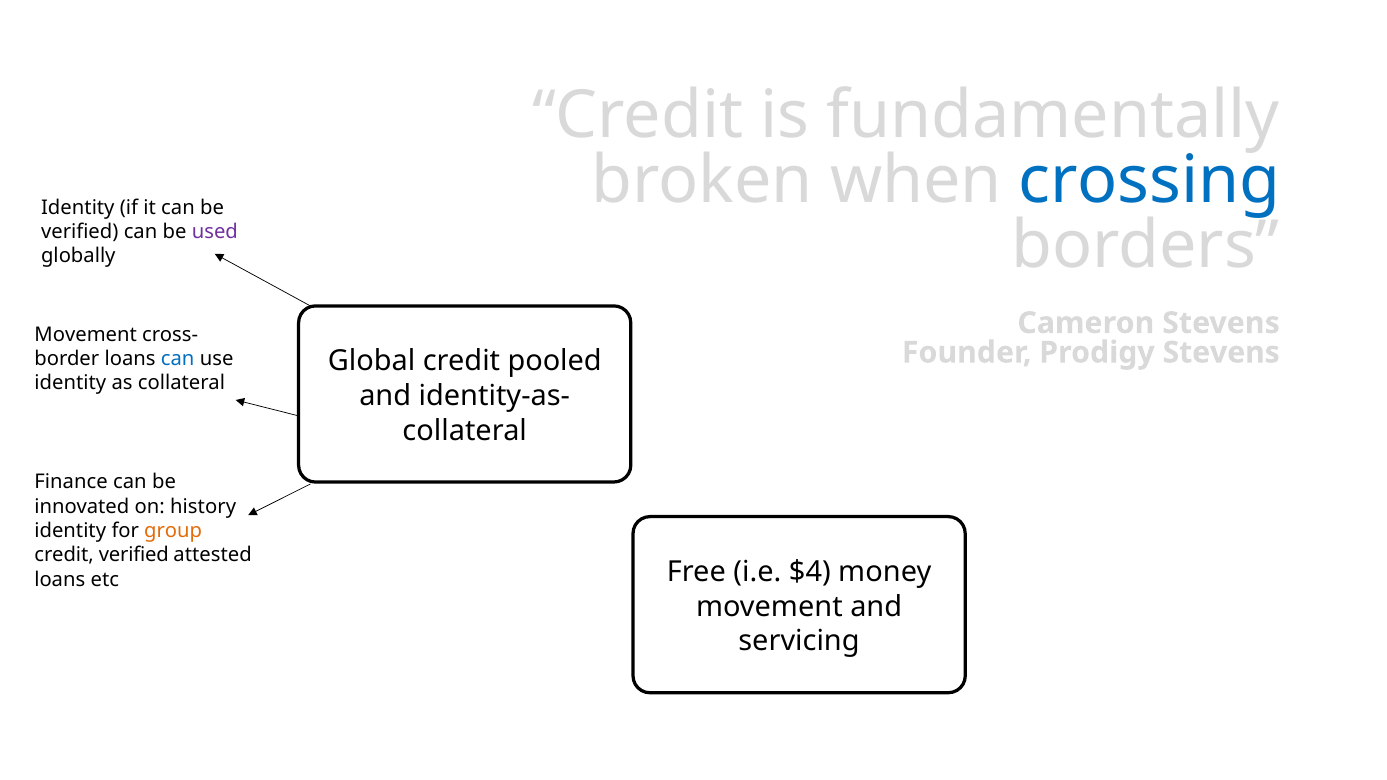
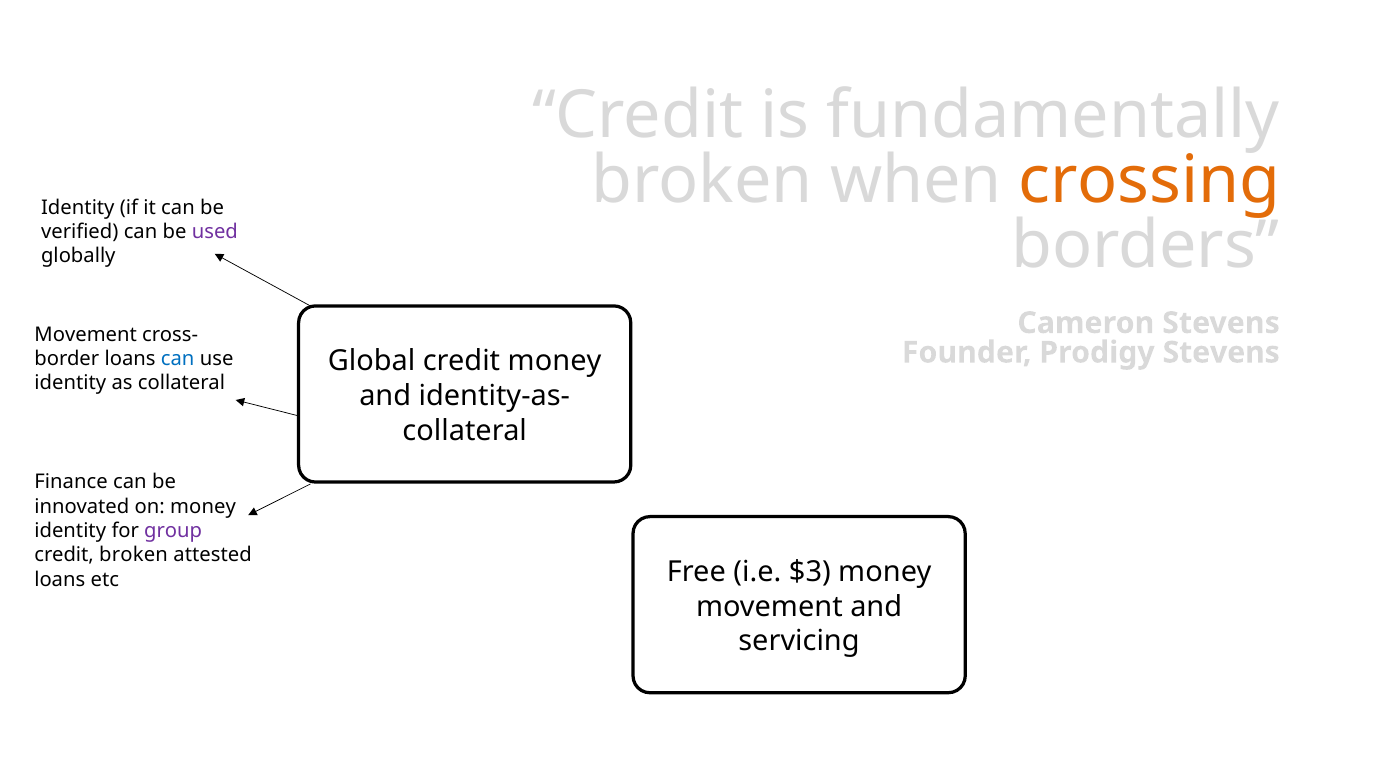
crossing colour: blue -> orange
credit pooled: pooled -> money
on history: history -> money
group colour: orange -> purple
credit verified: verified -> broken
$4: $4 -> $3
